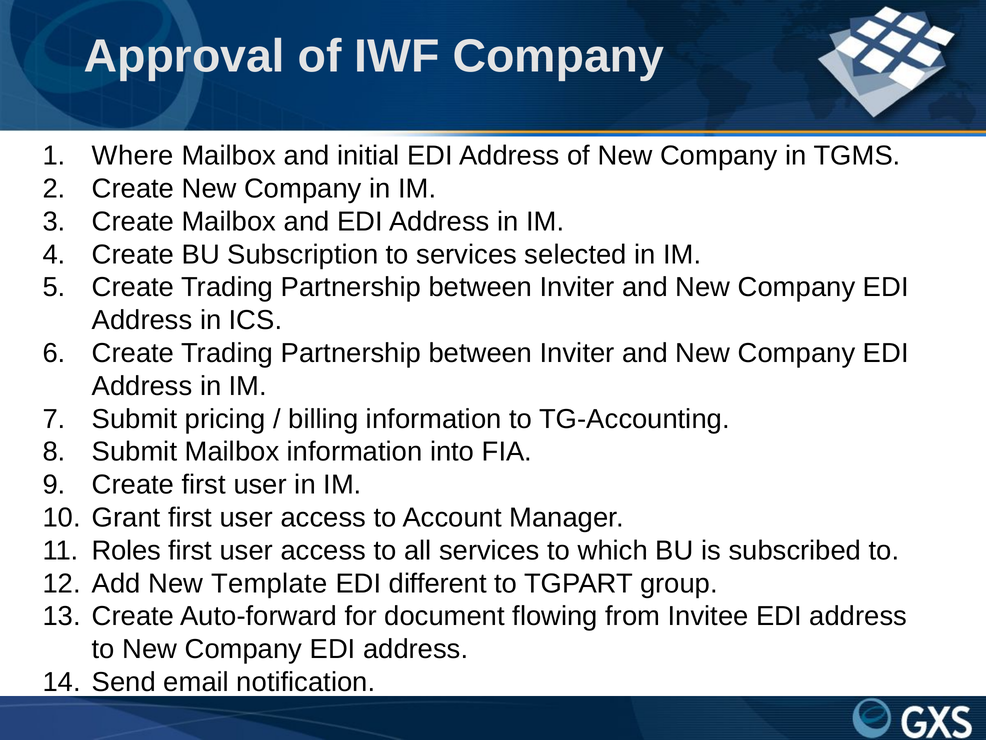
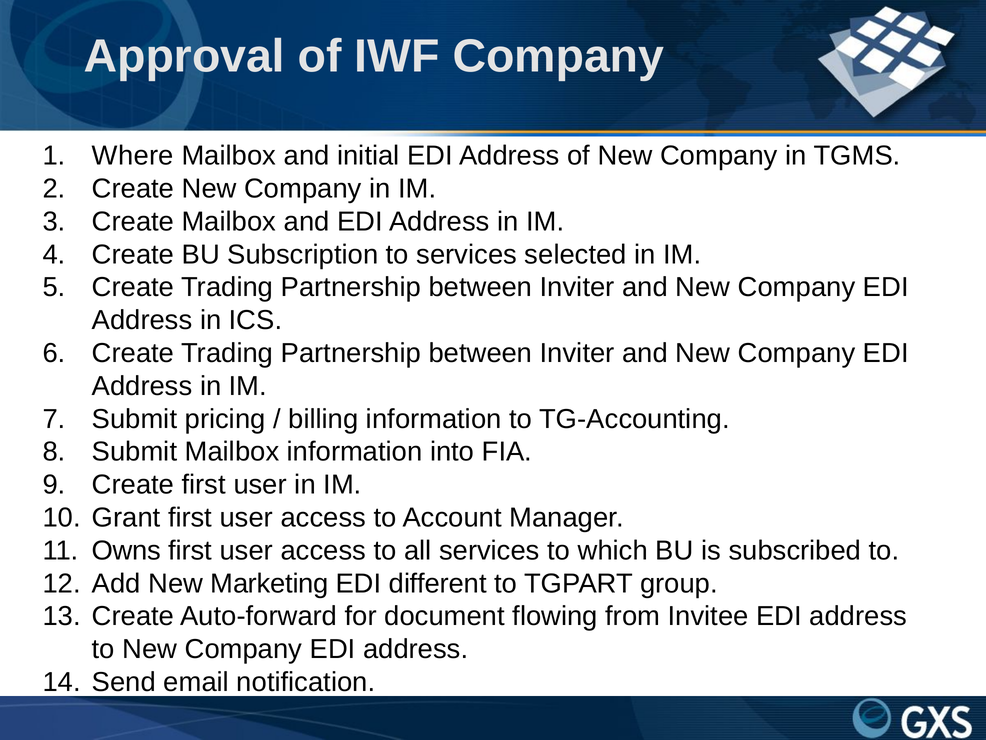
Roles: Roles -> Owns
Template: Template -> Marketing
